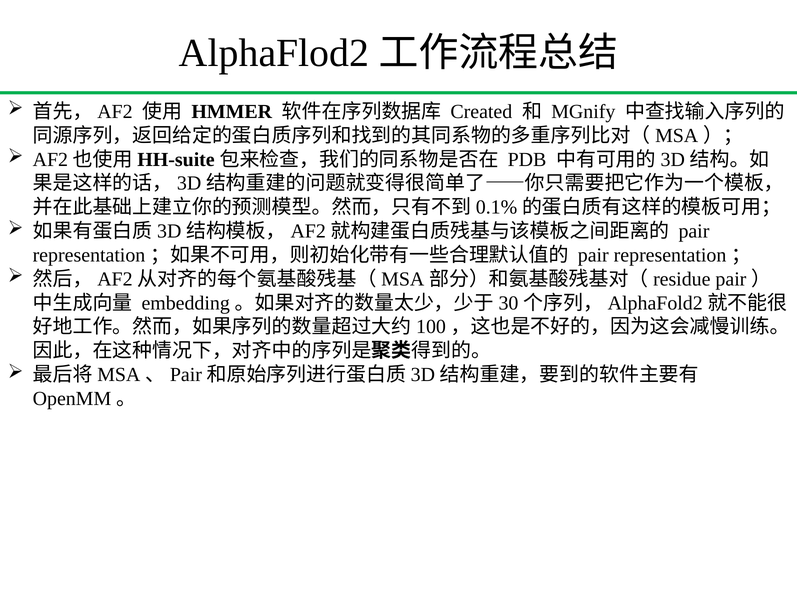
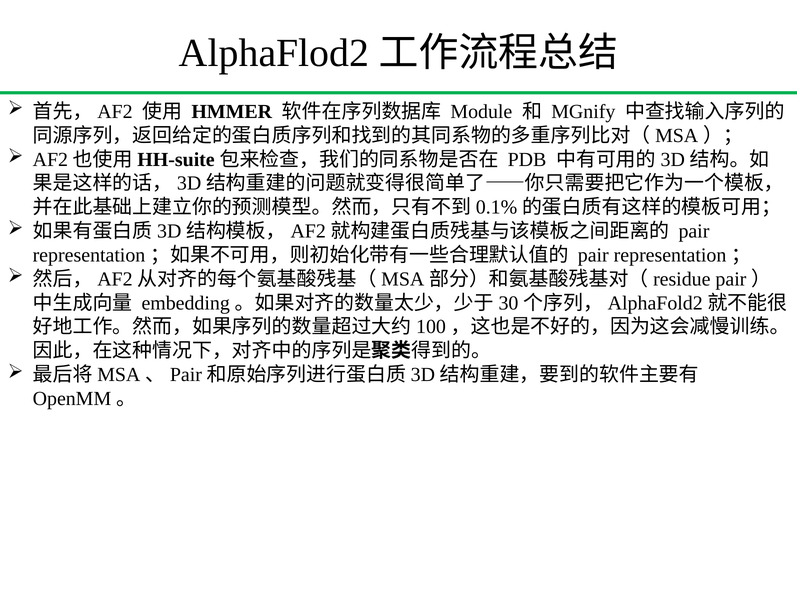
Created: Created -> Module
